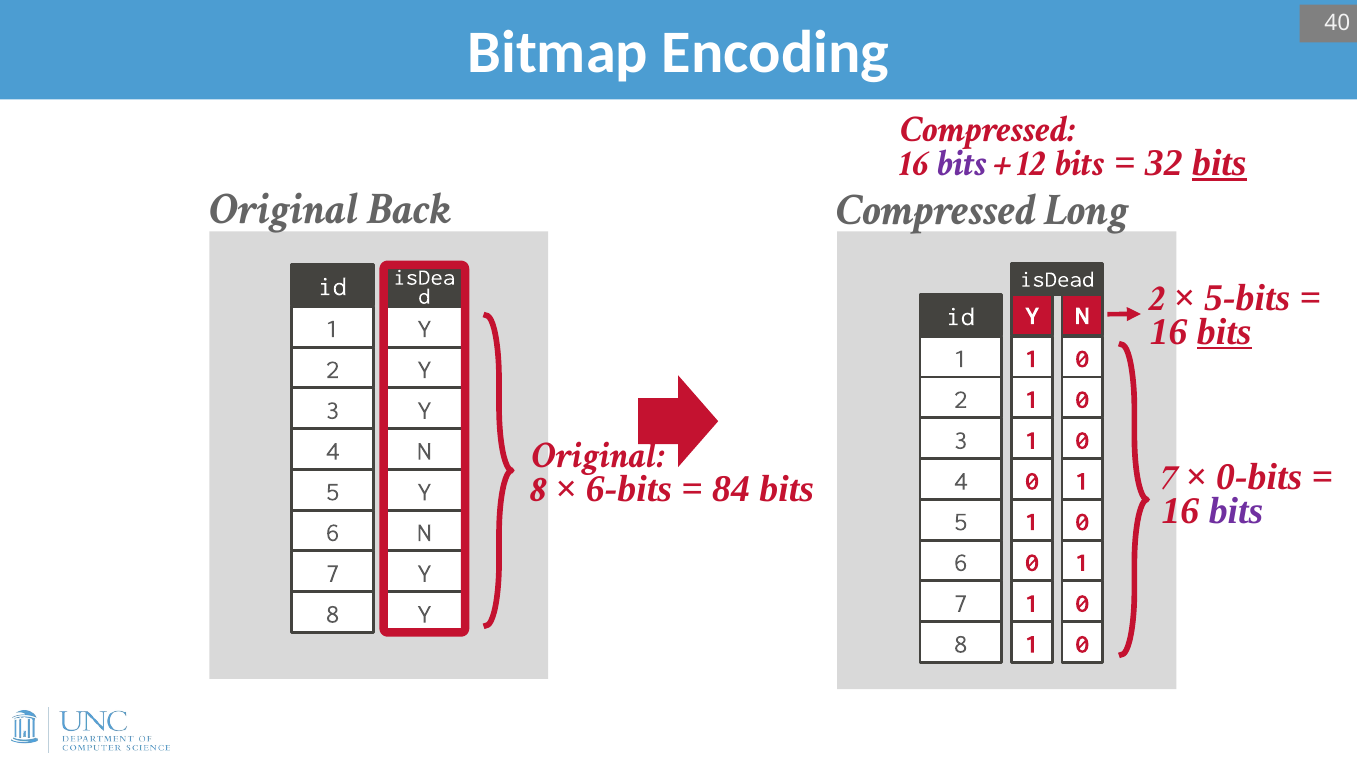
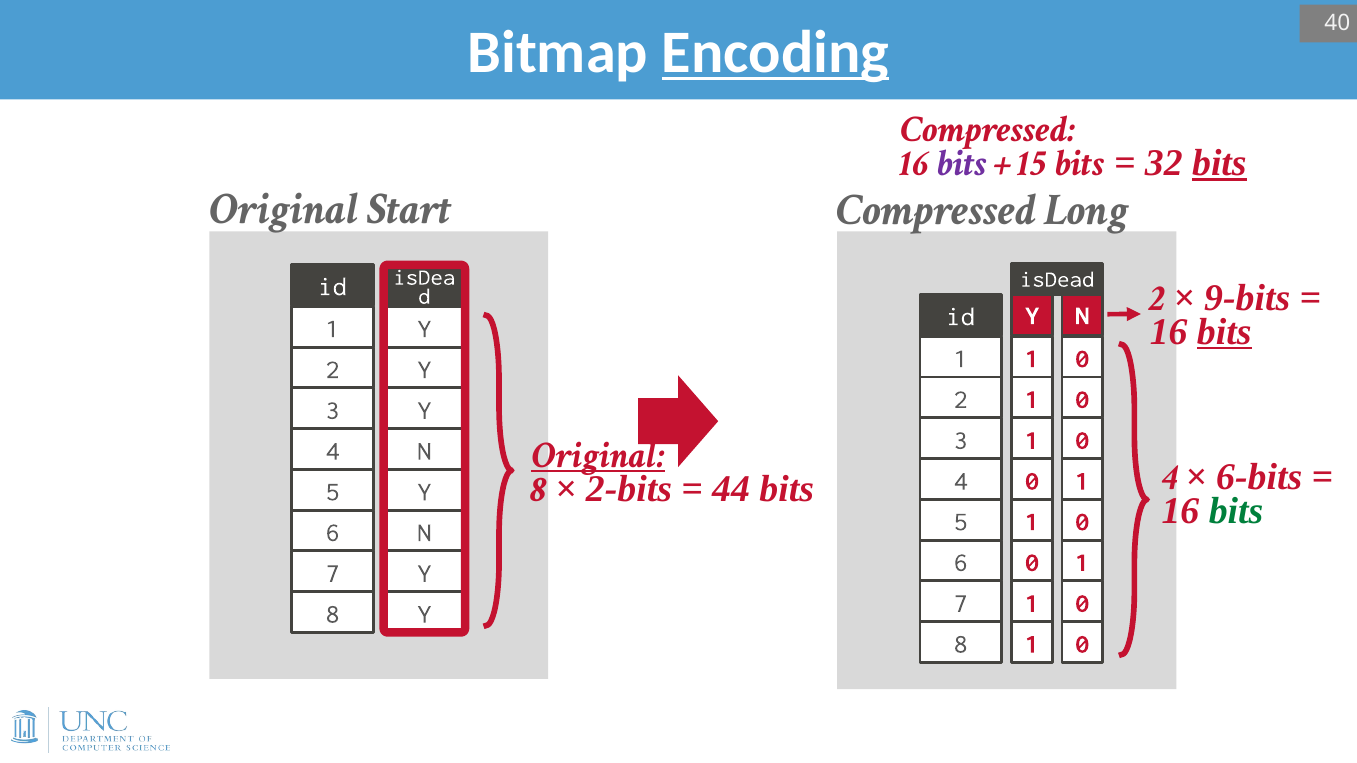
Encoding underline: none -> present
12: 12 -> 15
Back: Back -> Start
5-bits: 5-bits -> 9-bits
Original at (598, 455) underline: none -> present
6-bits: 6-bits -> 2-bits
84: 84 -> 44
bits 7: 7 -> 4
0-bits: 0-bits -> 6-bits
bits at (1236, 511) colour: purple -> green
